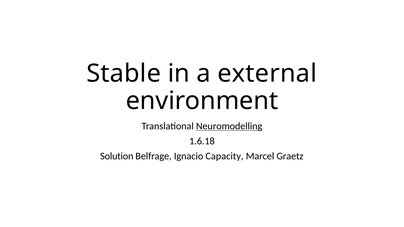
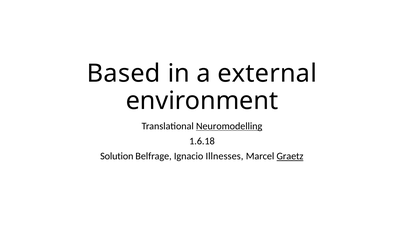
Stable: Stable -> Based
Capacity: Capacity -> Illnesses
Graetz underline: none -> present
